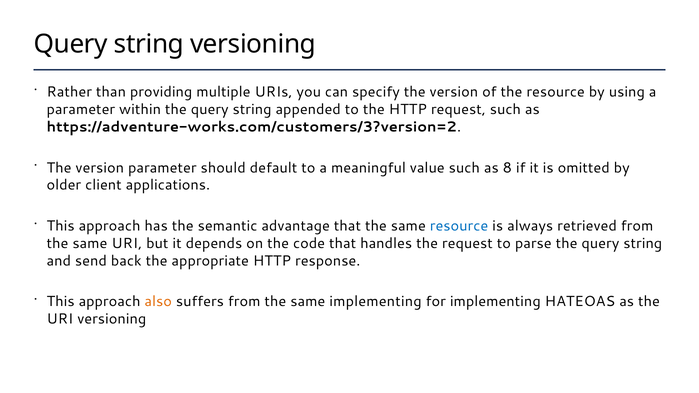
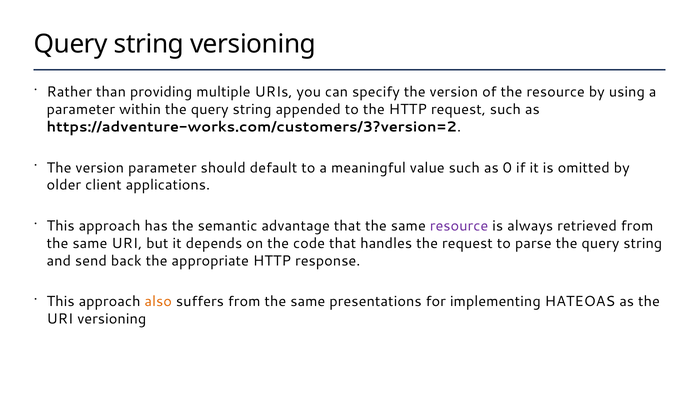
8: 8 -> 0
resource at (459, 226) colour: blue -> purple
same implementing: implementing -> presentations
